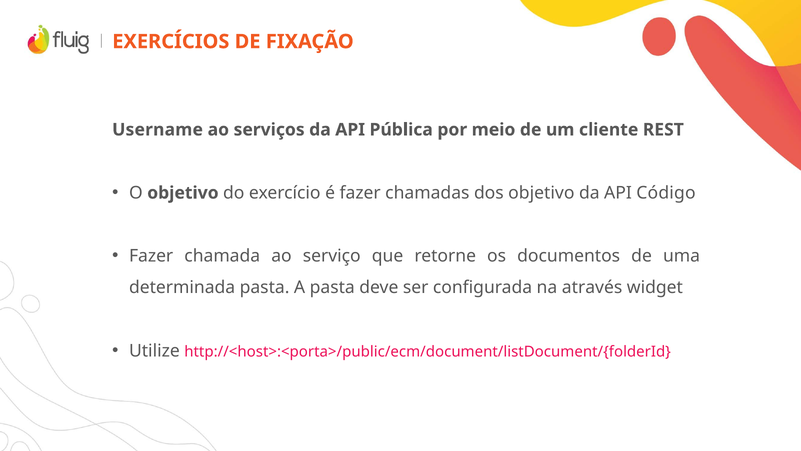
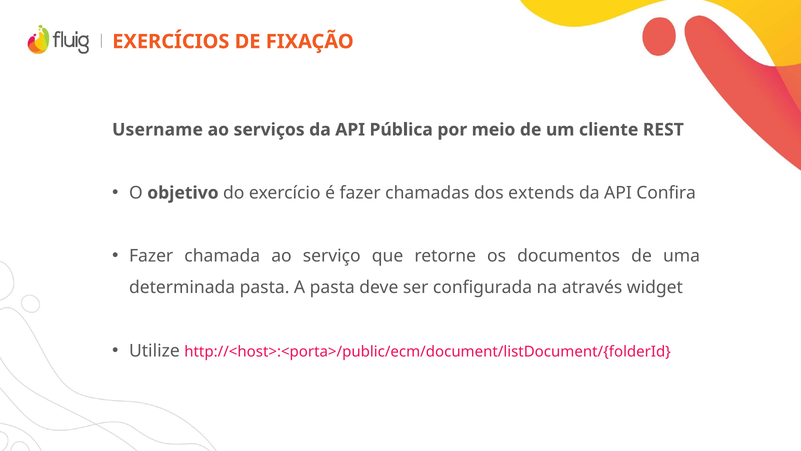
dos objetivo: objetivo -> extends
Código: Código -> Confira
